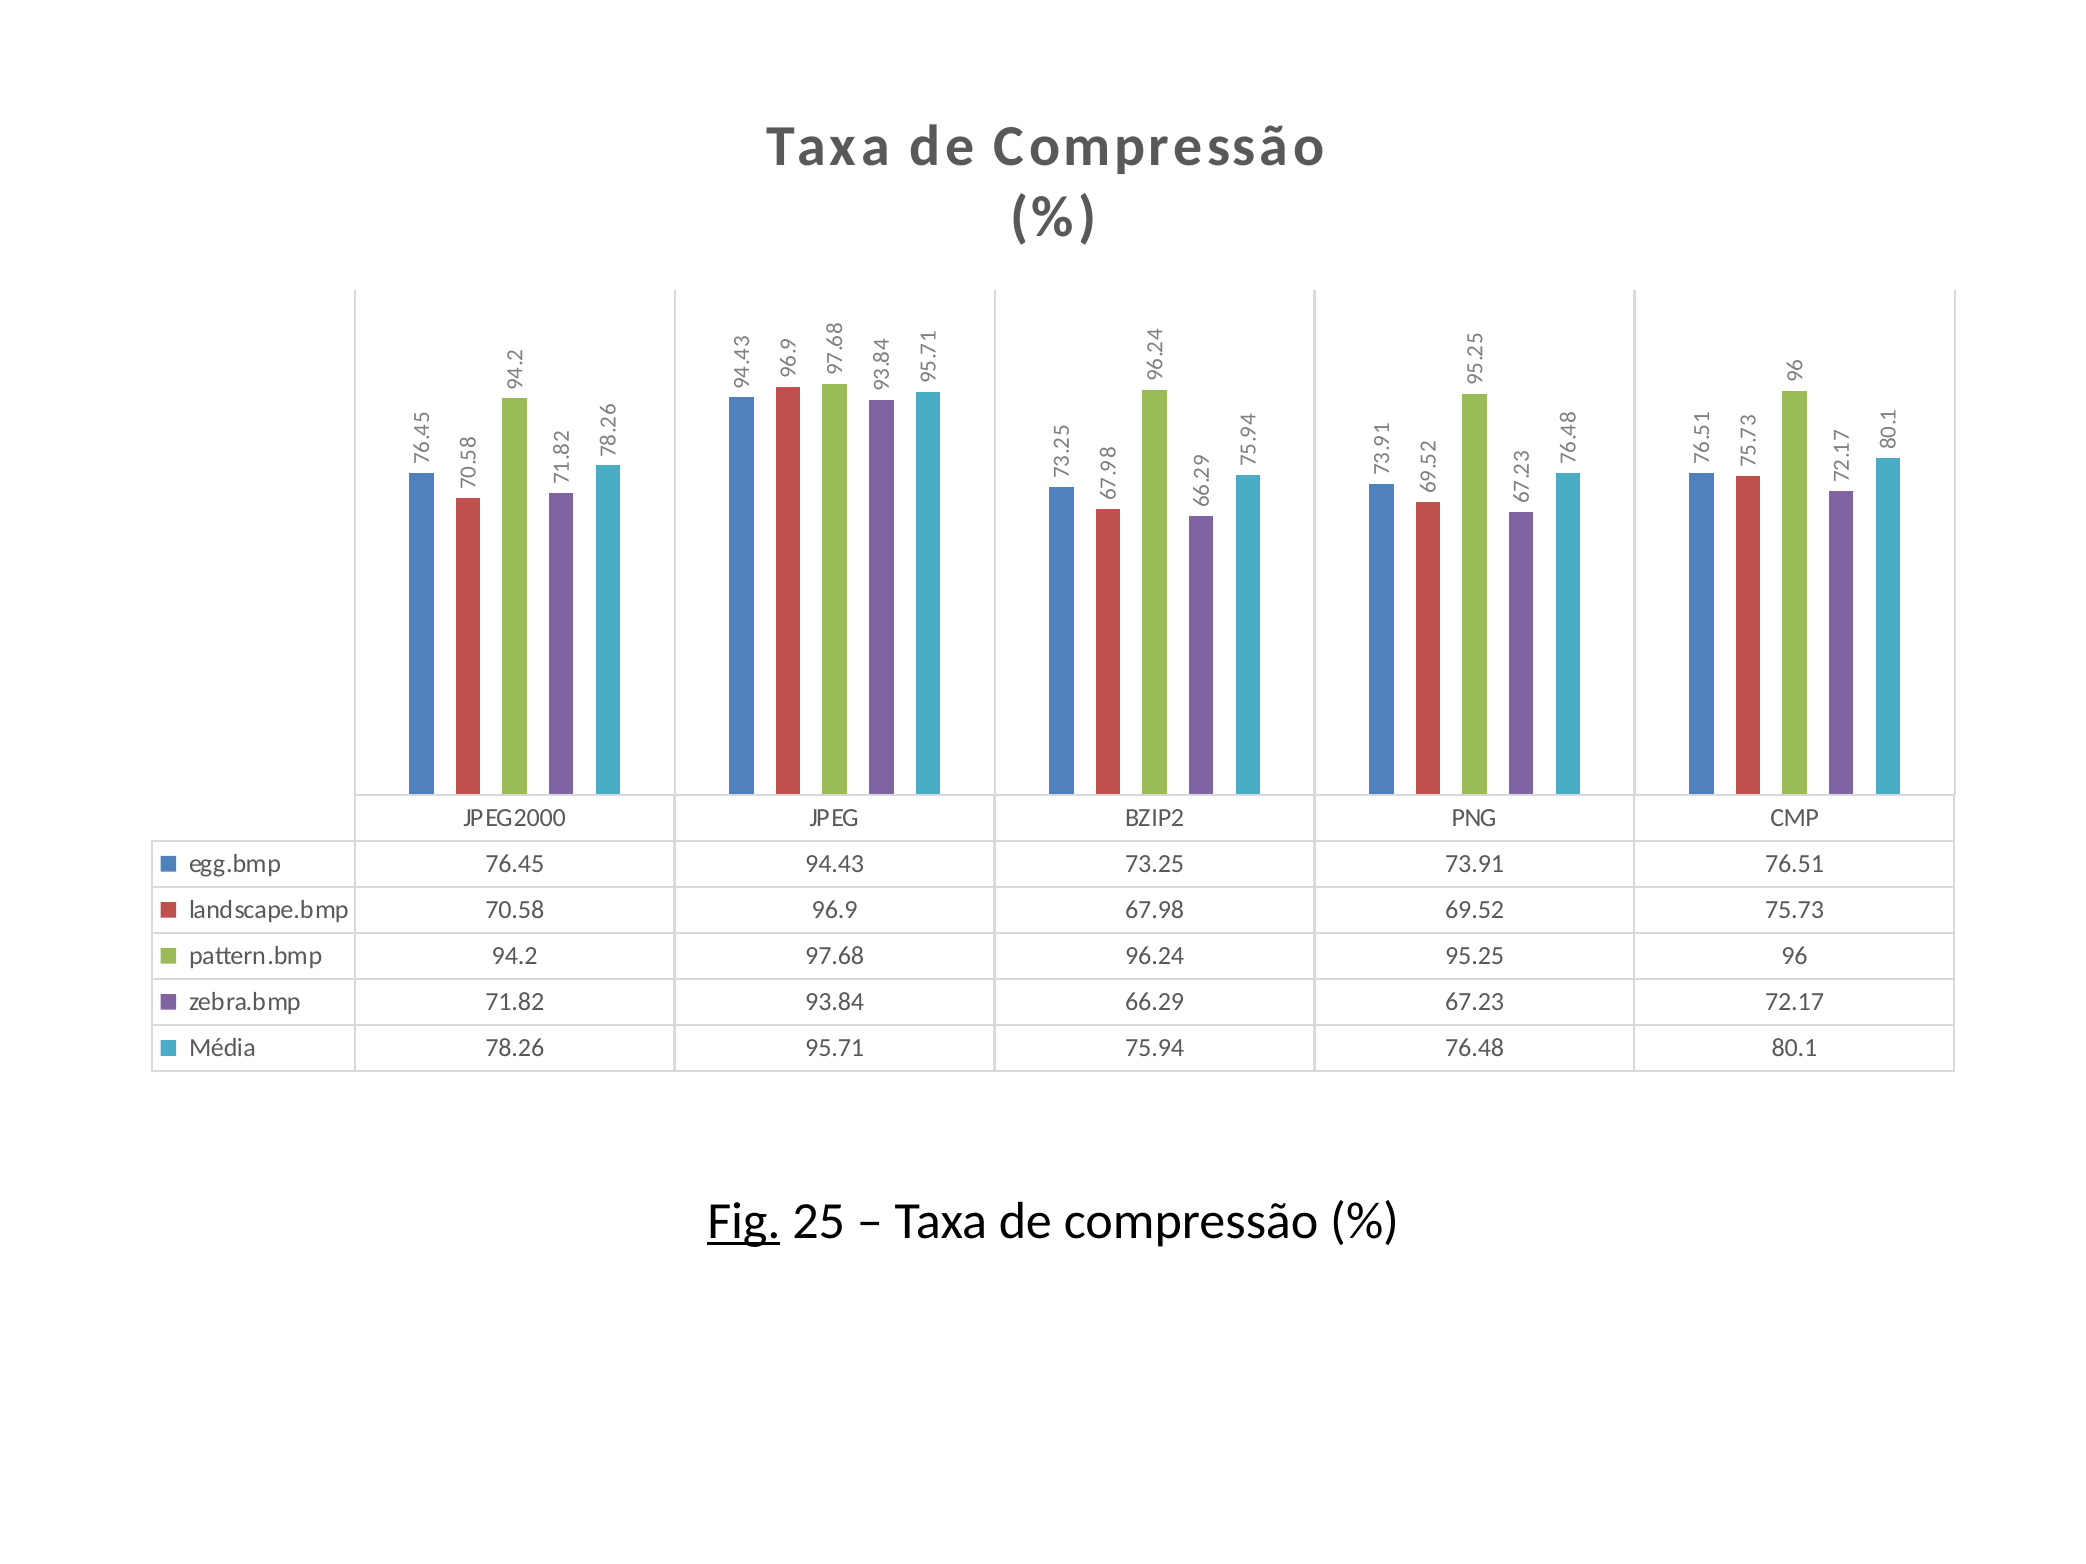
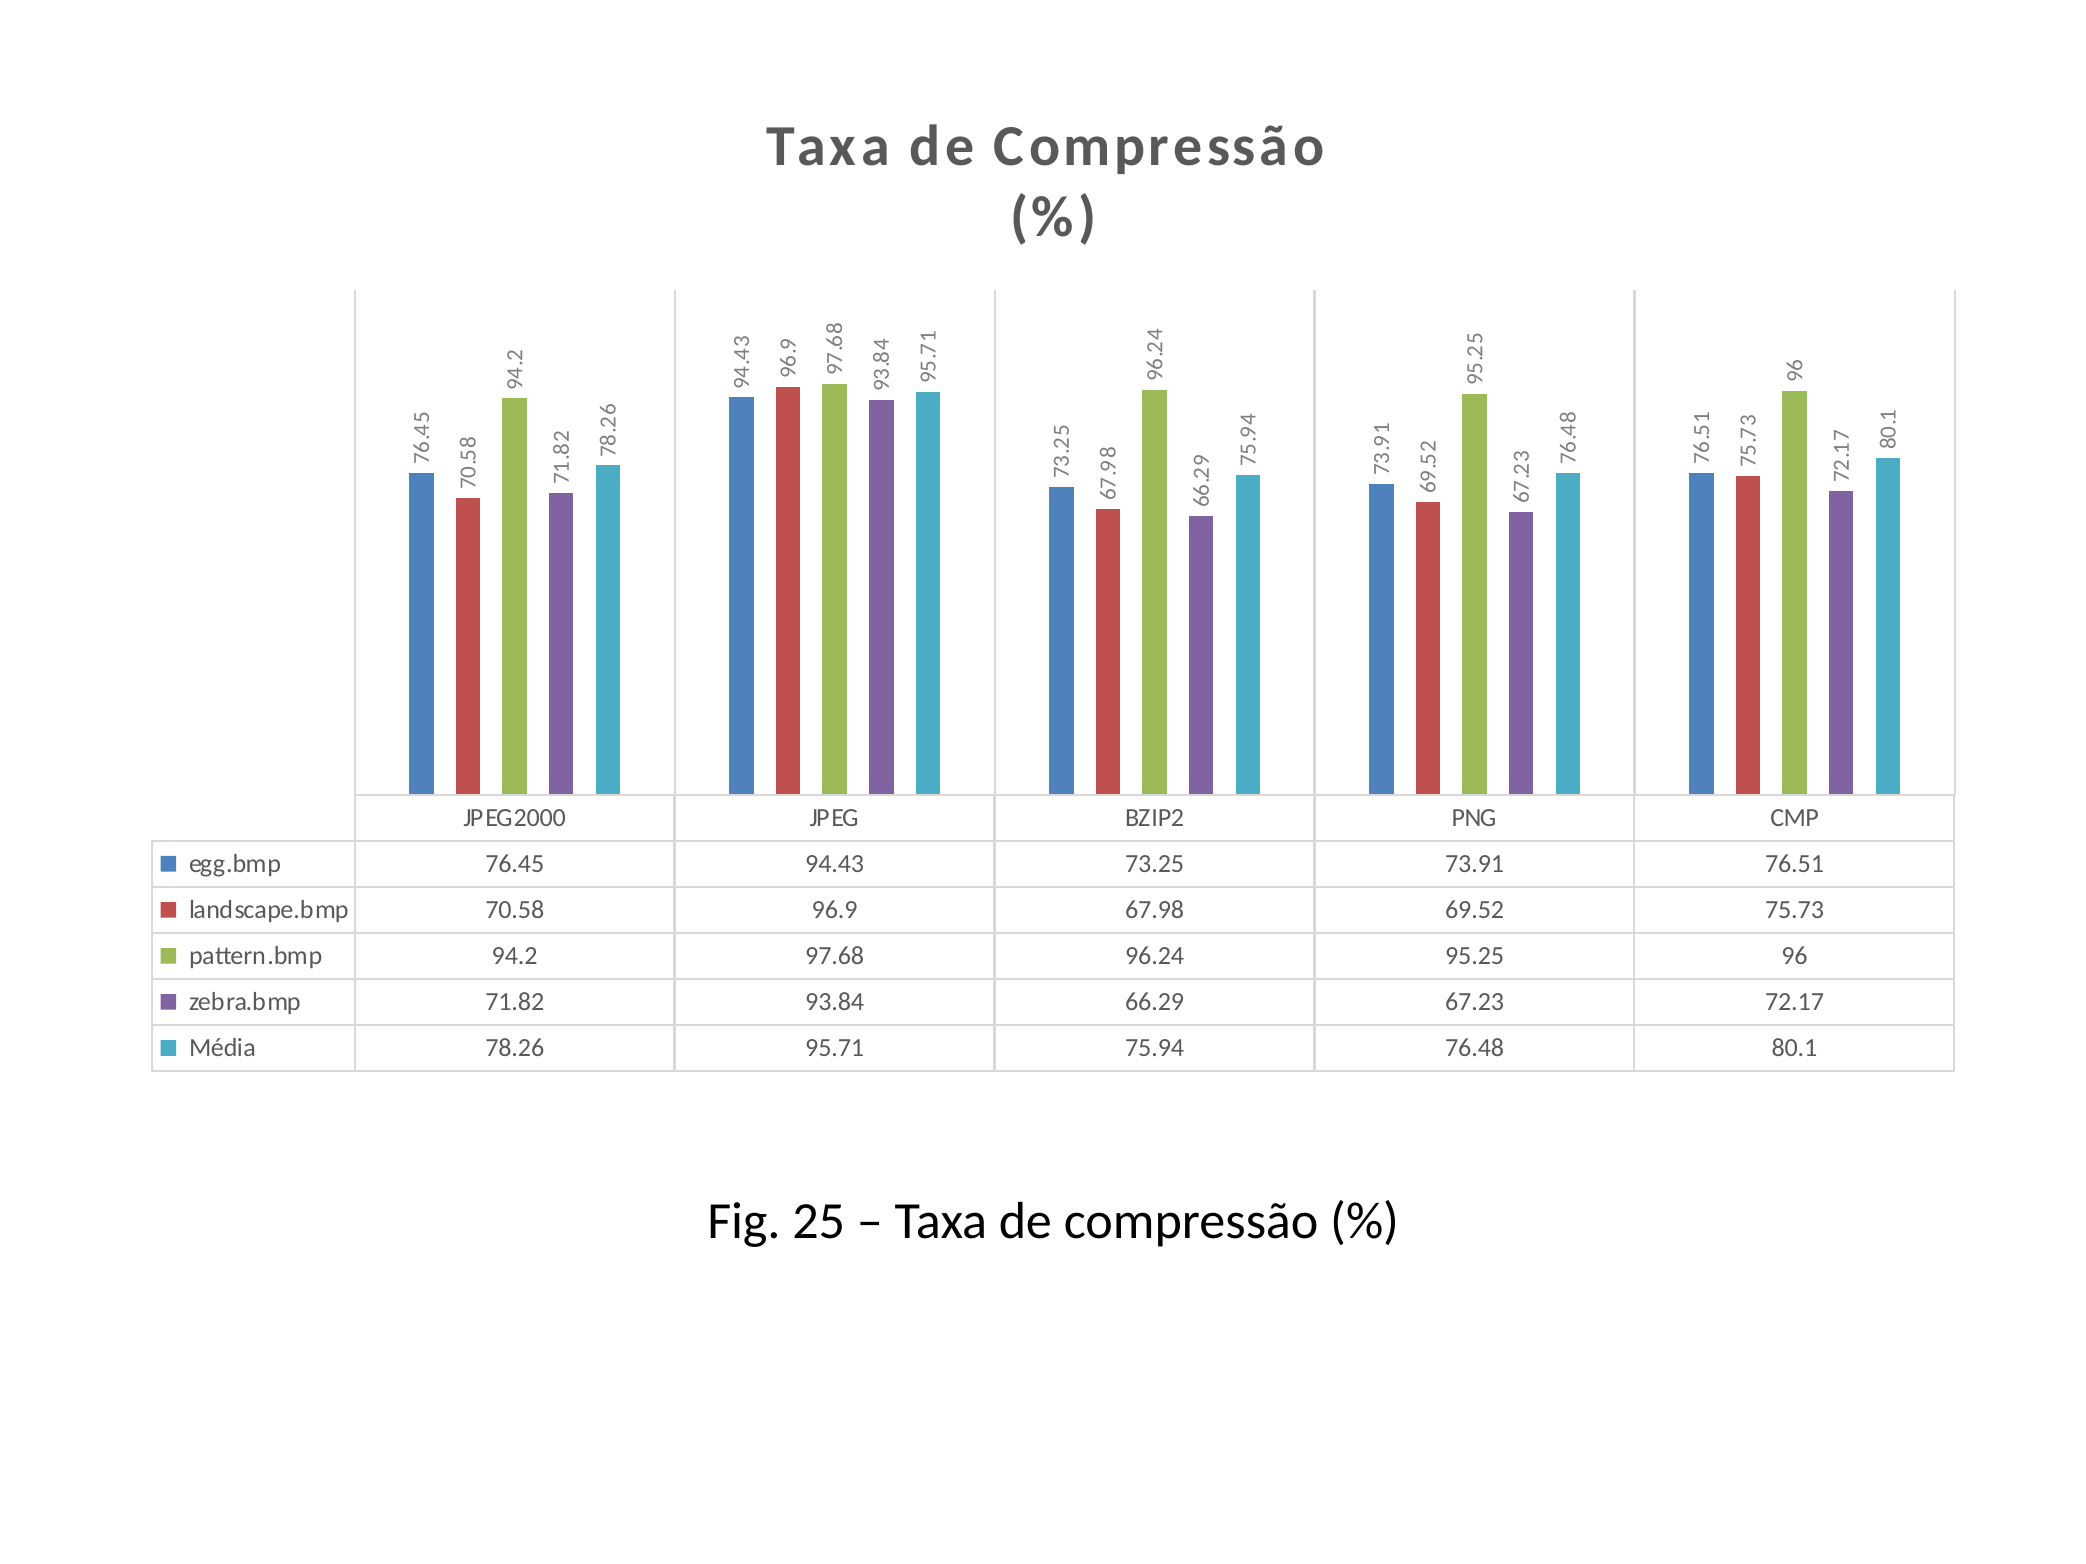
Fig underline: present -> none
